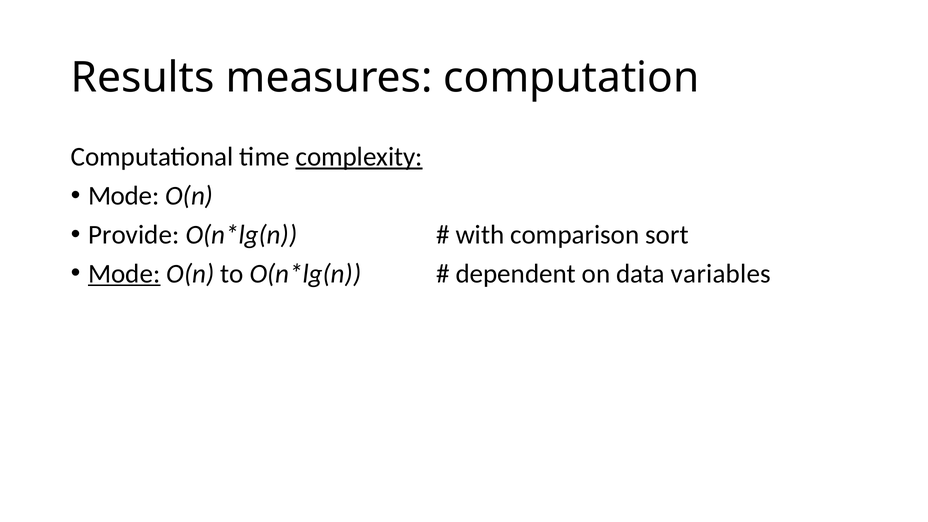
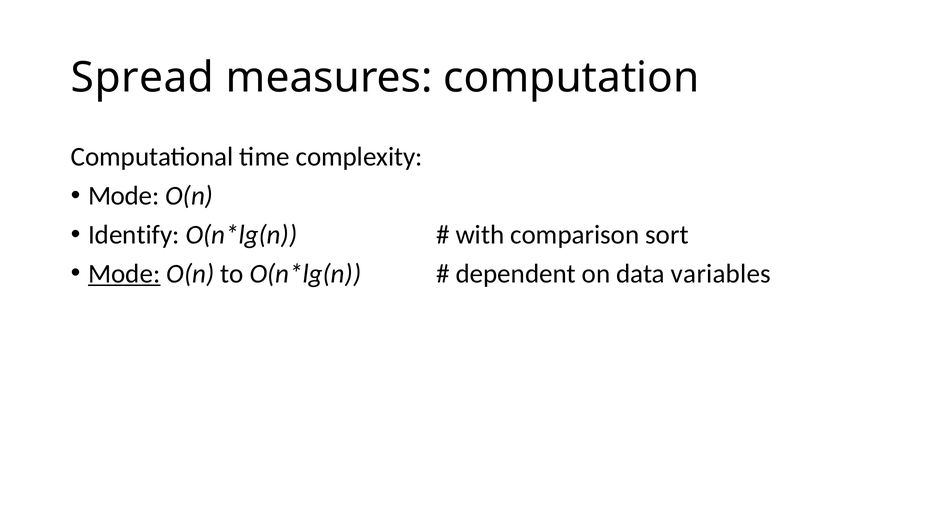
Results: Results -> Spread
complexity underline: present -> none
Provide: Provide -> Identify
